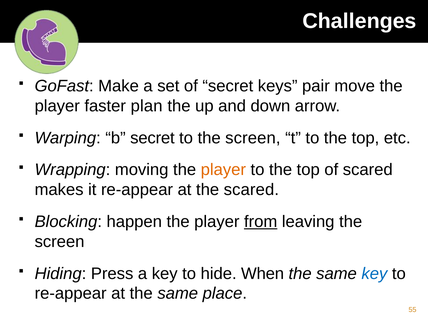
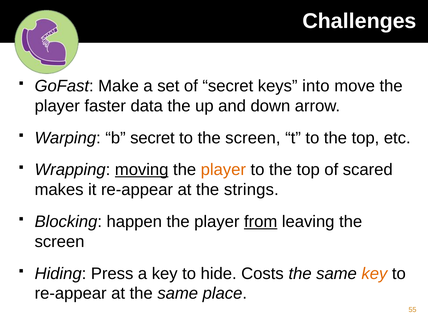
pair: pair -> into
plan: plan -> data
moving underline: none -> present
the scared: scared -> strings
When: When -> Costs
key at (374, 274) colour: blue -> orange
